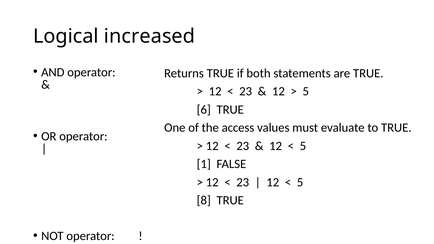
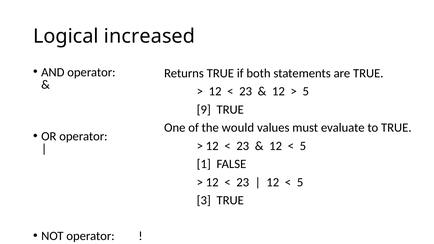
6: 6 -> 9
access: access -> would
8: 8 -> 3
